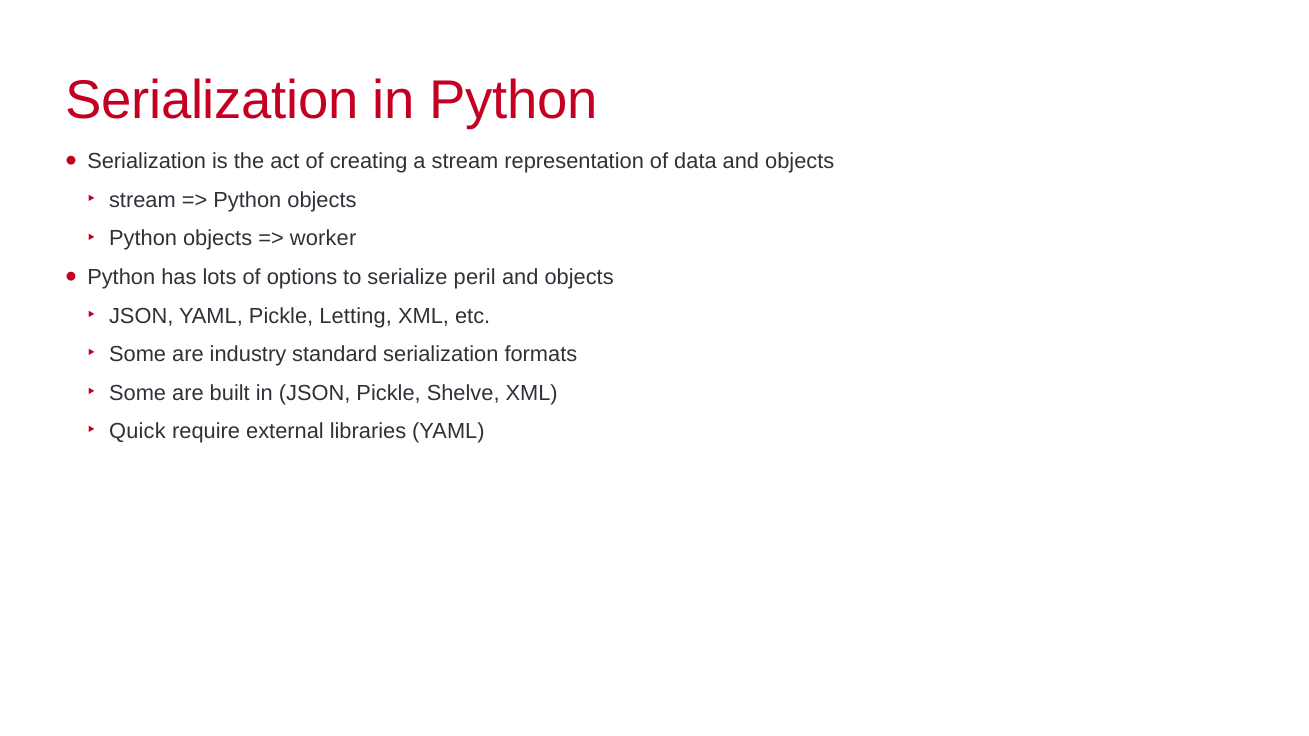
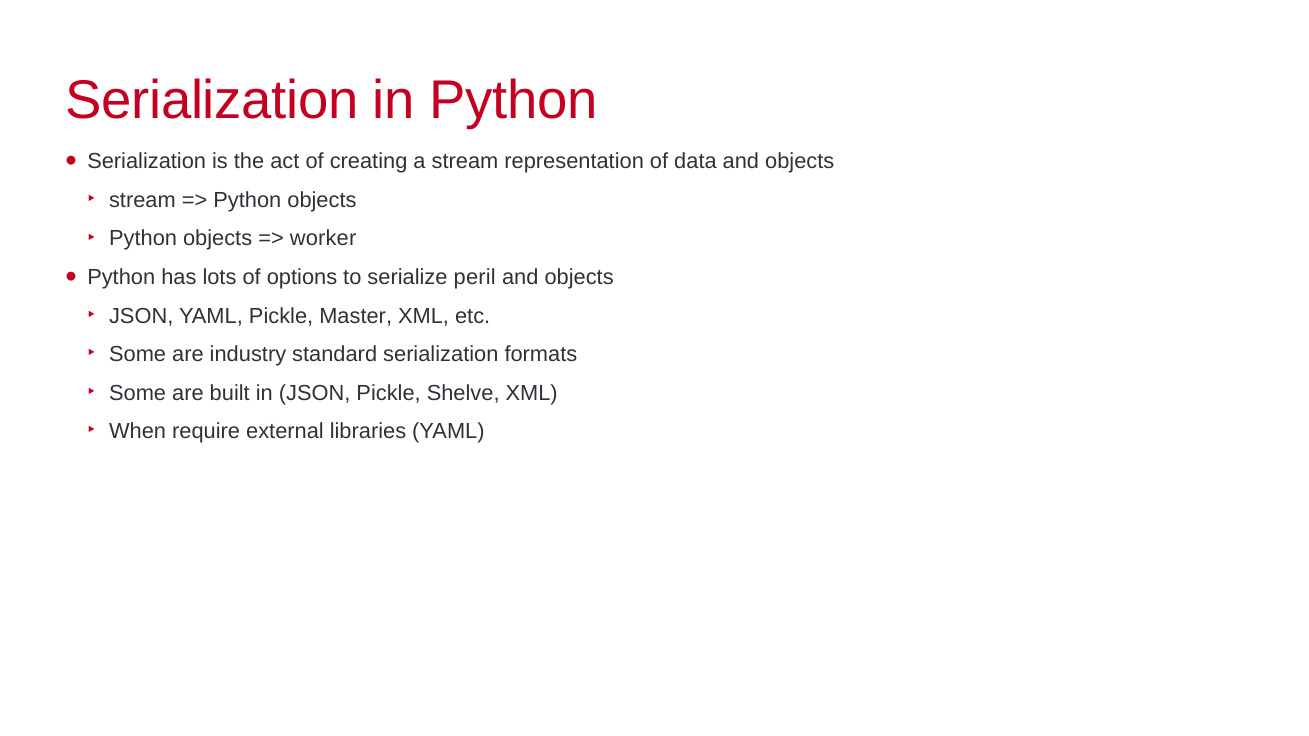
Letting: Letting -> Master
Quick: Quick -> When
